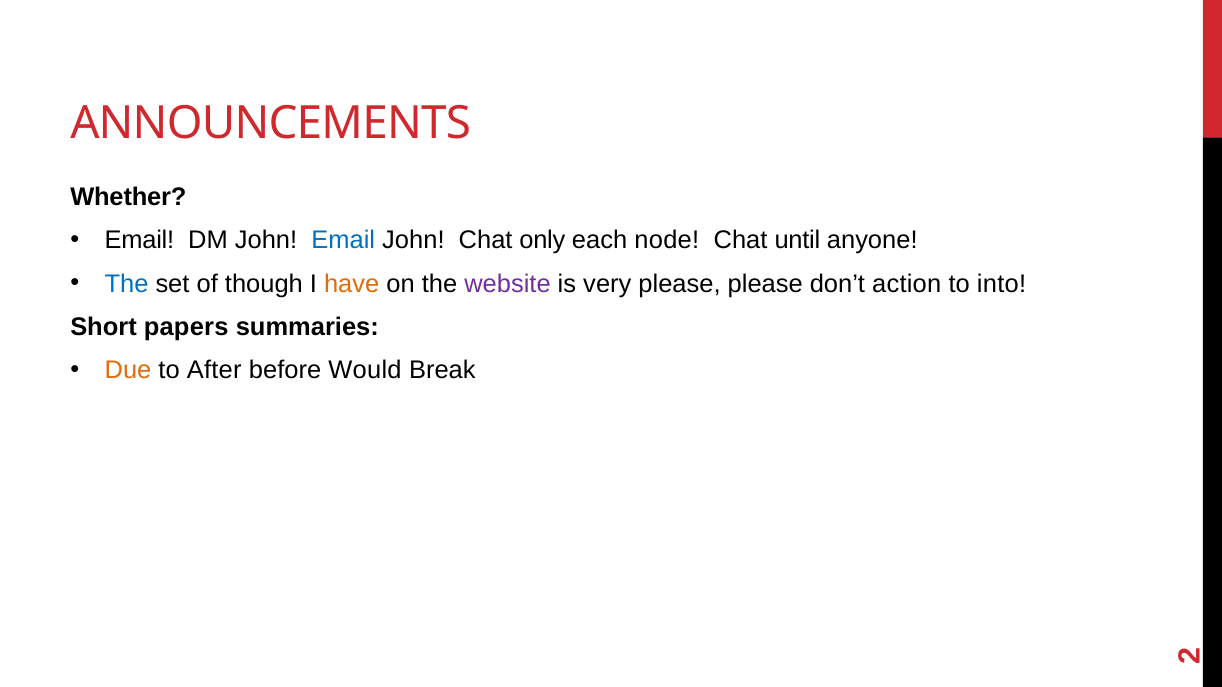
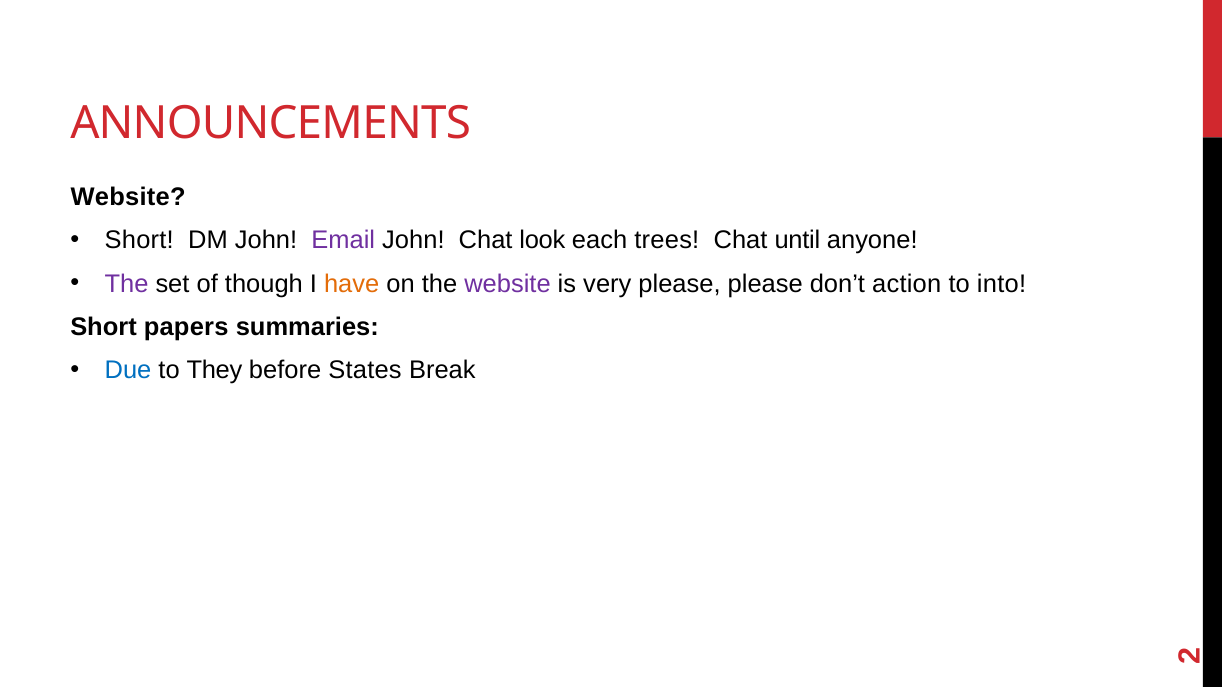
Whether at (128, 197): Whether -> Website
Email at (139, 241): Email -> Short
Email at (343, 241) colour: blue -> purple
only: only -> look
node: node -> trees
The at (127, 284) colour: blue -> purple
Due colour: orange -> blue
After: After -> They
Would: Would -> States
